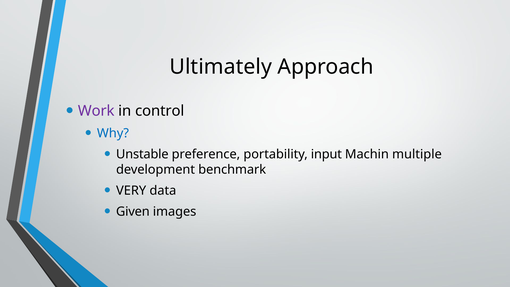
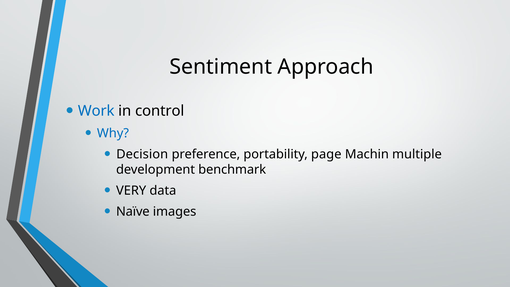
Ultimately: Ultimately -> Sentiment
Work colour: purple -> blue
Unstable: Unstable -> Decision
input: input -> page
Given: Given -> Naïve
